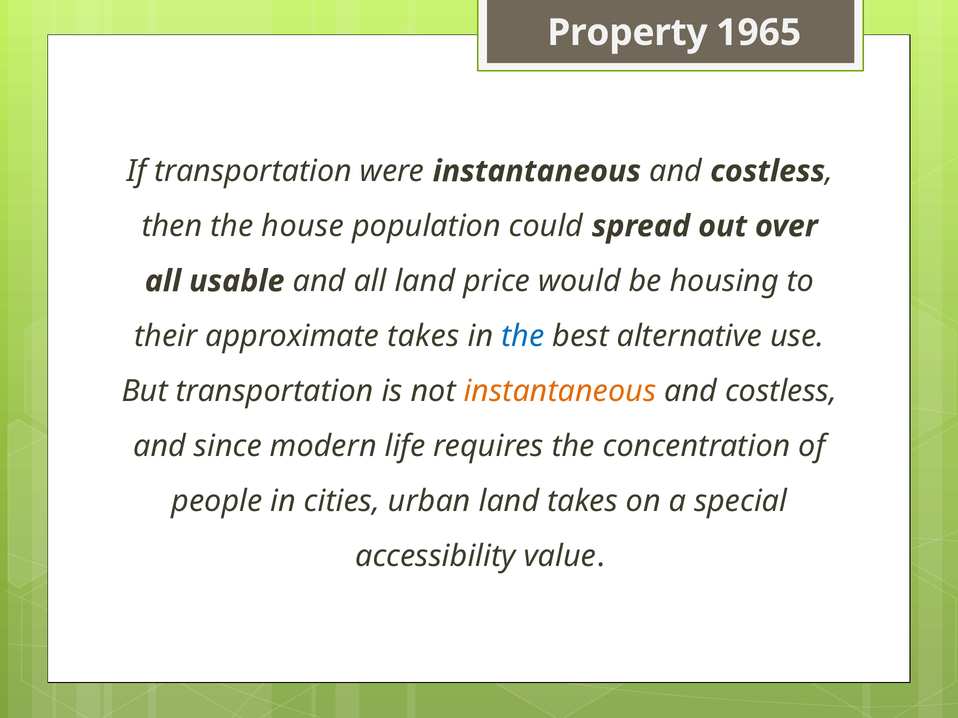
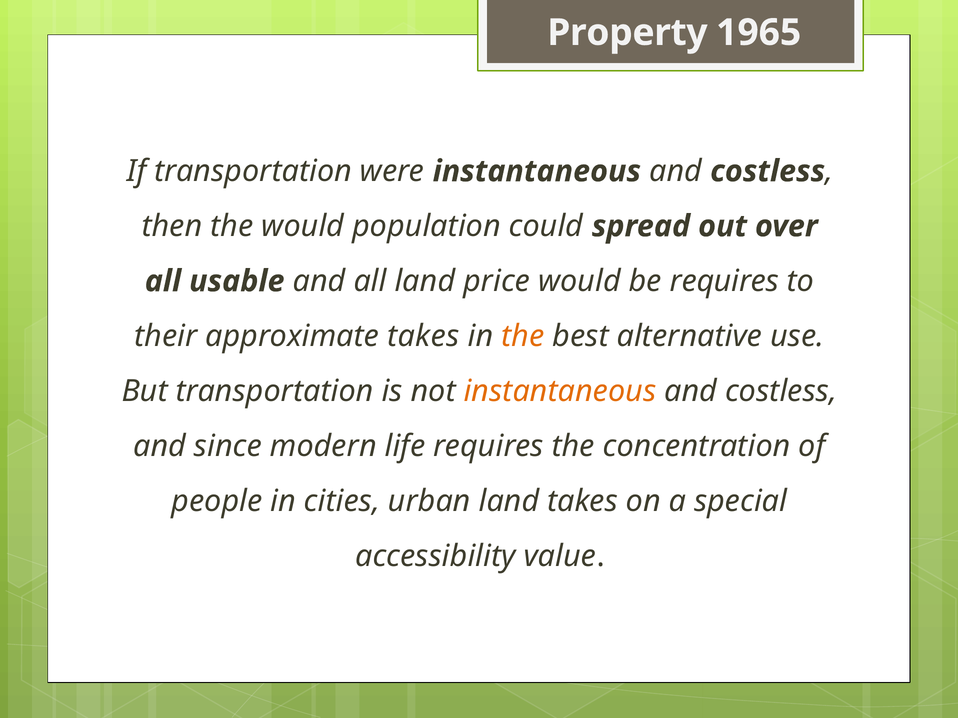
the house: house -> would
be housing: housing -> requires
the at (523, 336) colour: blue -> orange
